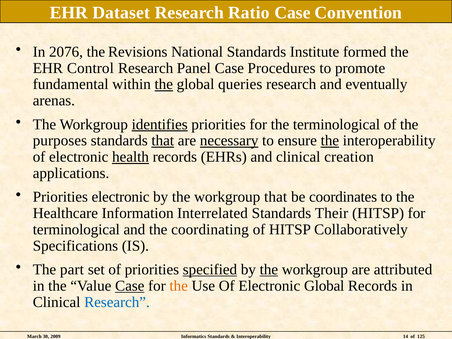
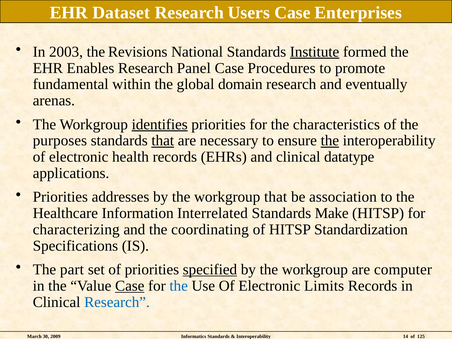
Ratio: Ratio -> Users
Convention: Convention -> Enterprises
2076: 2076 -> 2003
Institute underline: none -> present
Control: Control -> Enables
the at (164, 84) underline: present -> none
queries: queries -> domain
the terminological: terminological -> characteristics
necessary underline: present -> none
health underline: present -> none
creation: creation -> datatype
Priorities electronic: electronic -> addresses
coordinates: coordinates -> association
Their: Their -> Make
terminological at (76, 229): terminological -> characterizing
Collaboratively: Collaboratively -> Standardization
the at (269, 270) underline: present -> none
attributed: attributed -> computer
the at (179, 286) colour: orange -> blue
Electronic Global: Global -> Limits
